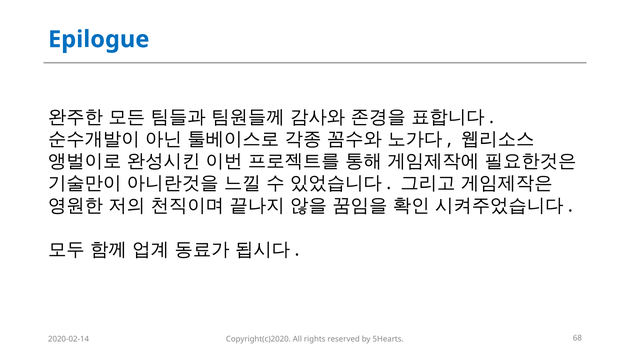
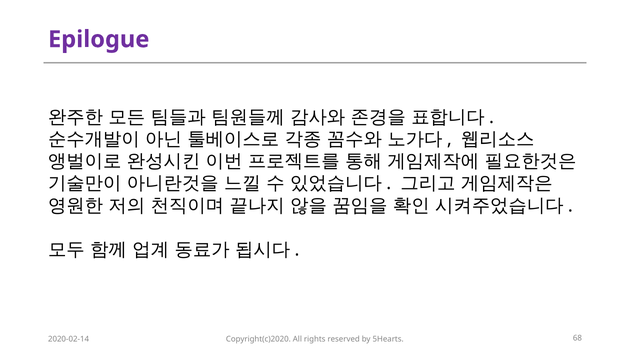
Epilogue colour: blue -> purple
